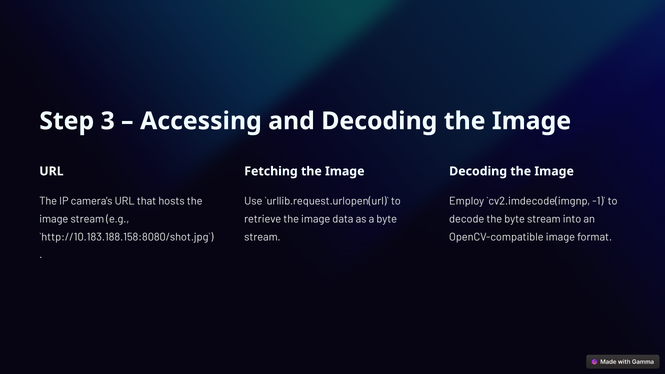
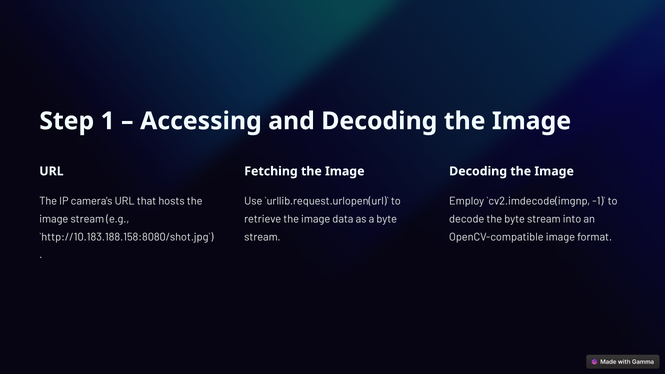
3: 3 -> 1
